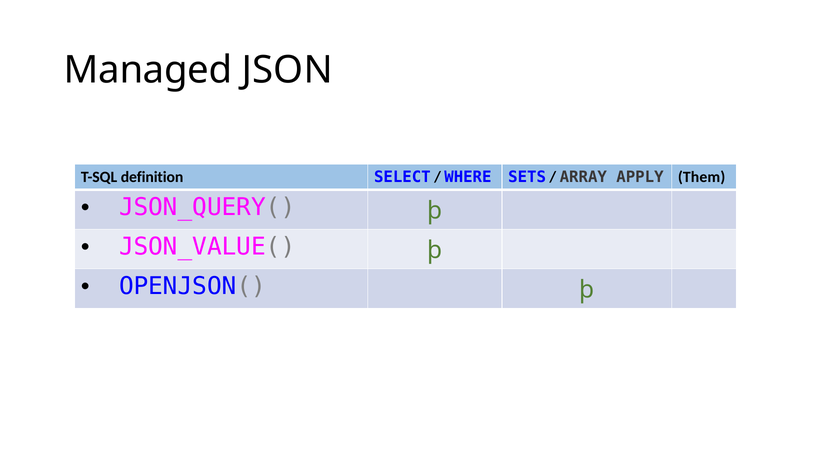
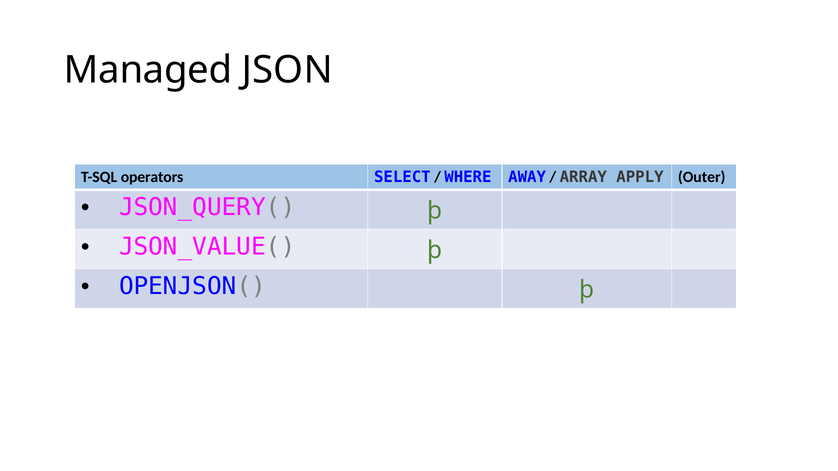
definition: definition -> operators
SETS: SETS -> AWAY
Them: Them -> Outer
